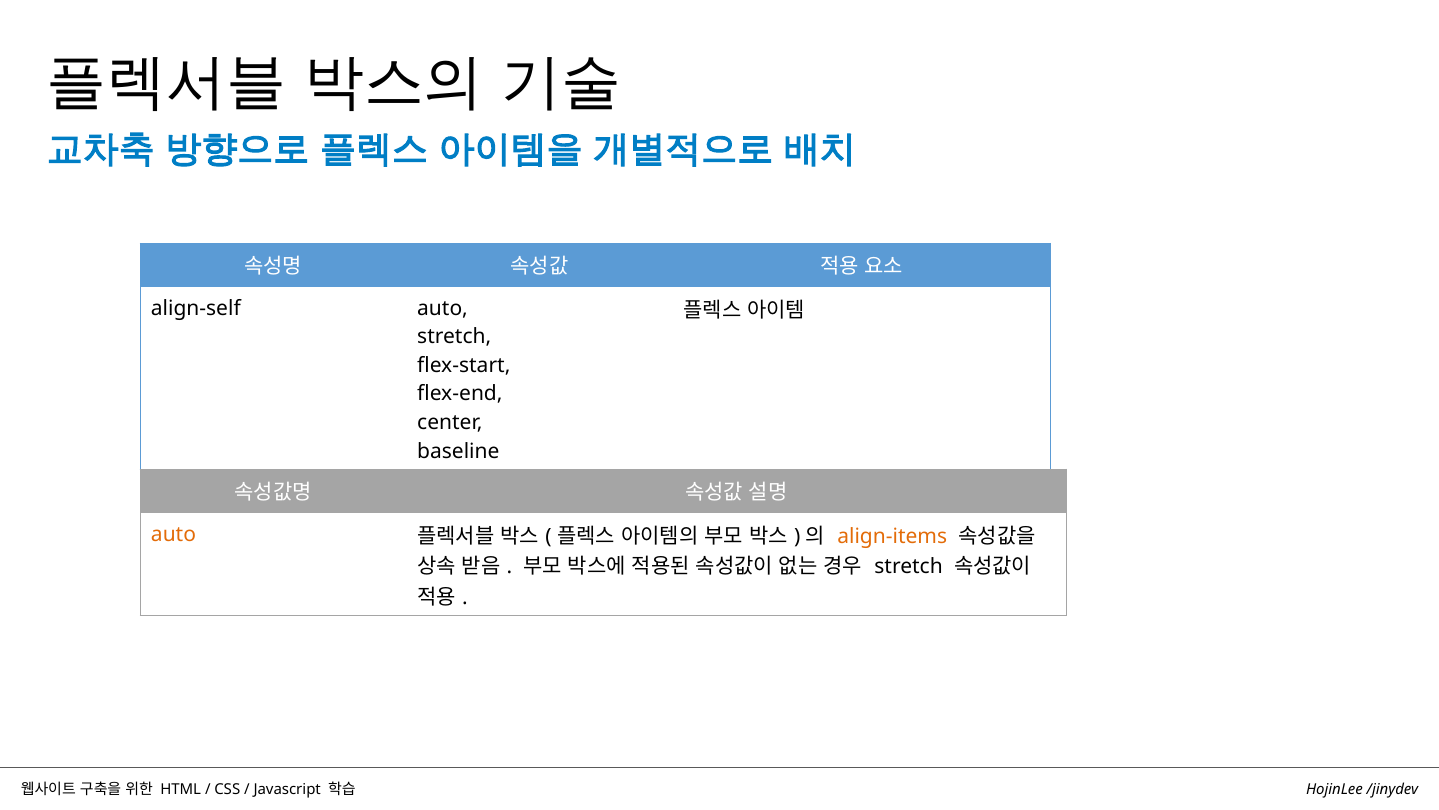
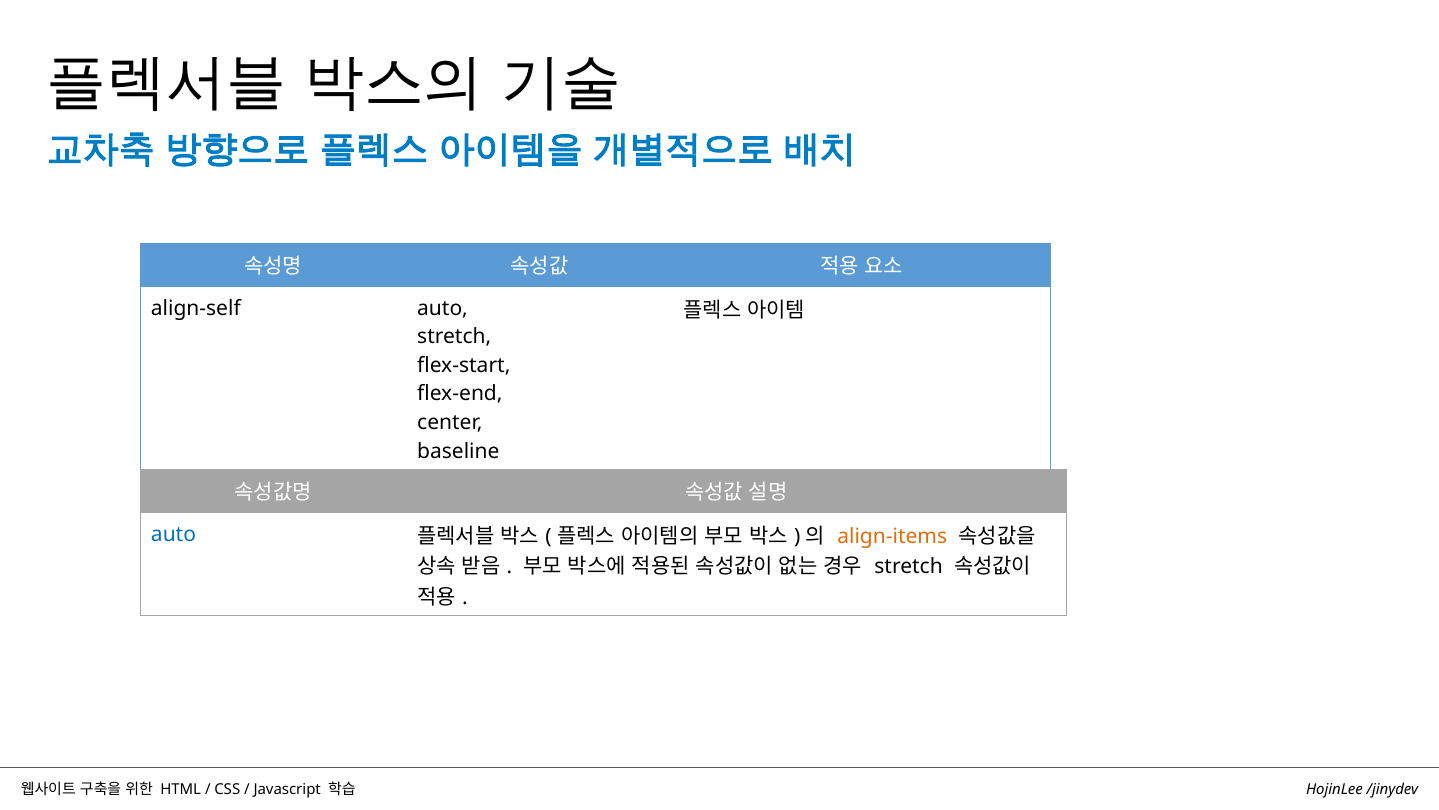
auto at (174, 534) colour: orange -> blue
